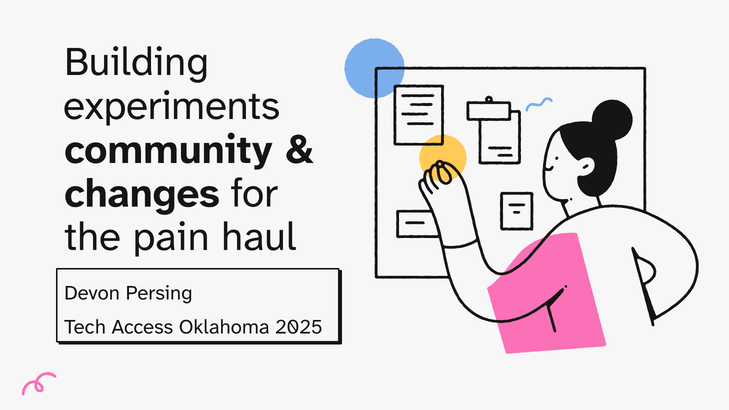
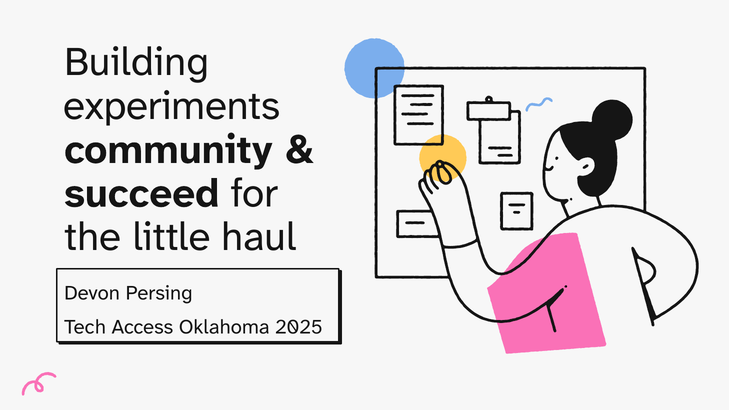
changes: changes -> succeed
pain: pain -> little
